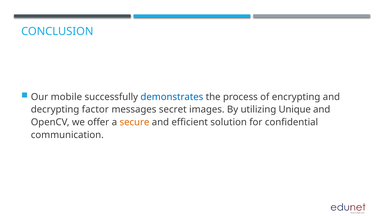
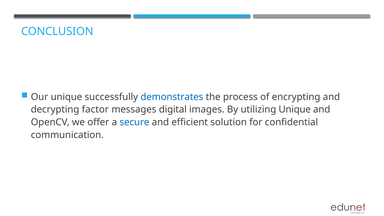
Our mobile: mobile -> unique
secret: secret -> digital
secure colour: orange -> blue
